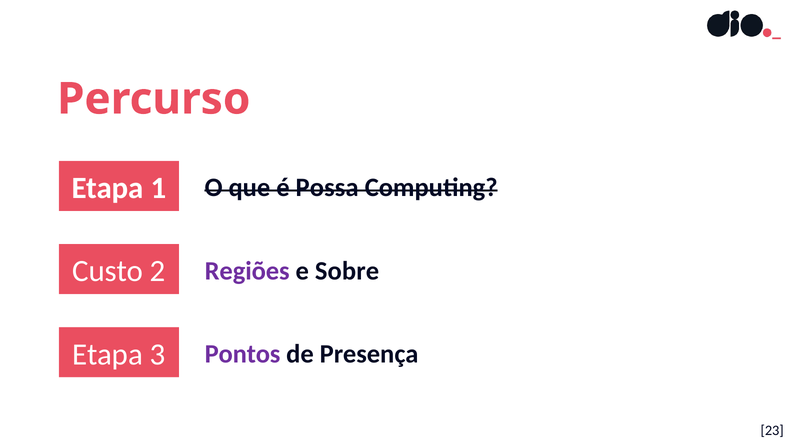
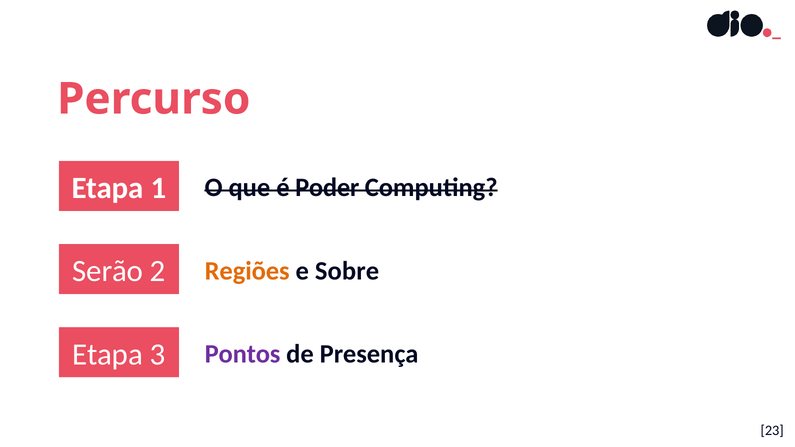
Possa: Possa -> Poder
Custo: Custo -> Serão
Regiões colour: purple -> orange
